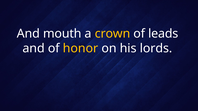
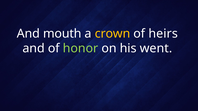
leads: leads -> heirs
honor colour: yellow -> light green
lords: lords -> went
